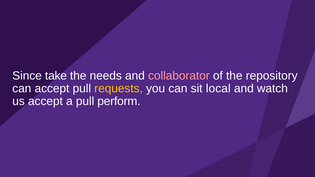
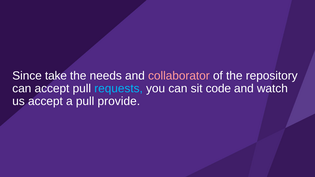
requests colour: yellow -> light blue
local: local -> code
perform: perform -> provide
